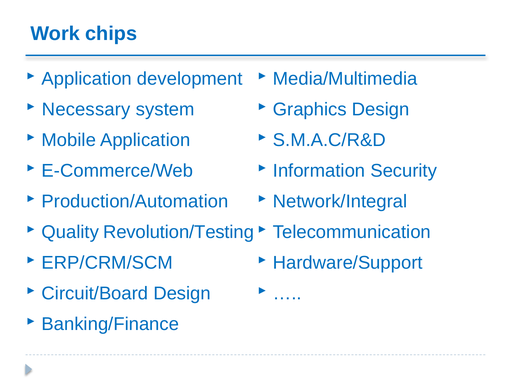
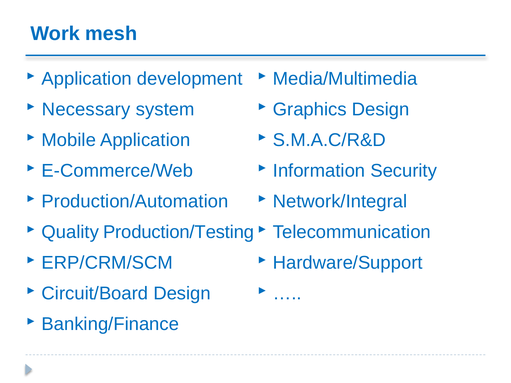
chips: chips -> mesh
Revolution/Testing: Revolution/Testing -> Production/Testing
